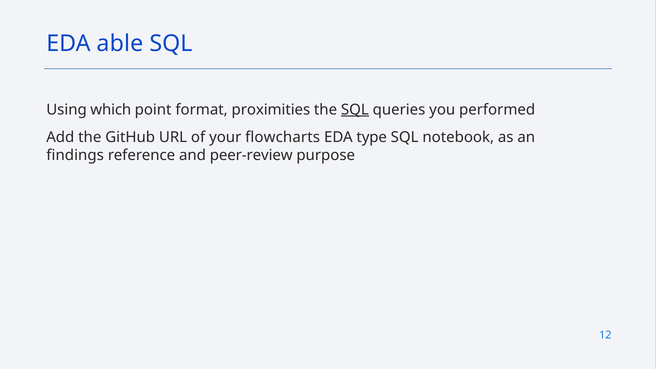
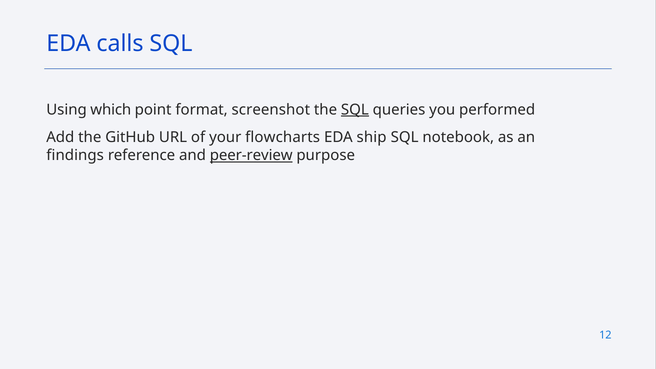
able: able -> calls
proximities: proximities -> screenshot
type: type -> ship
peer-review underline: none -> present
